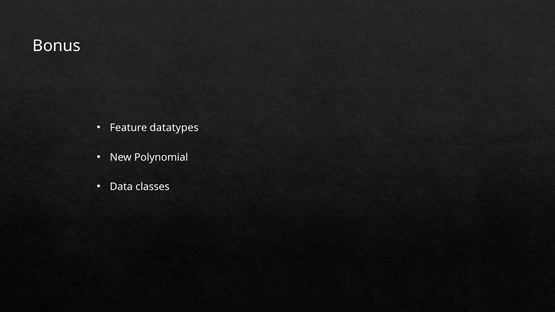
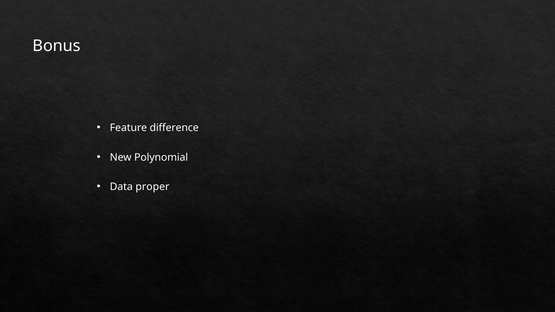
datatypes: datatypes -> difference
classes: classes -> proper
